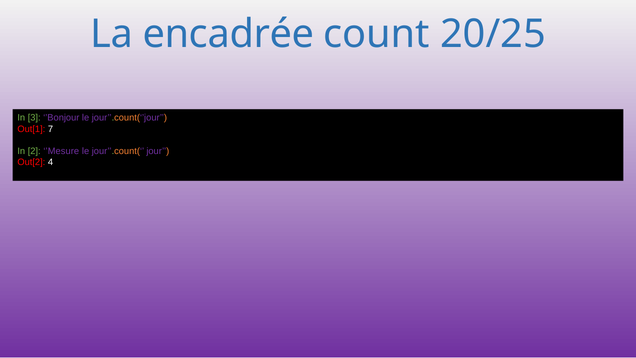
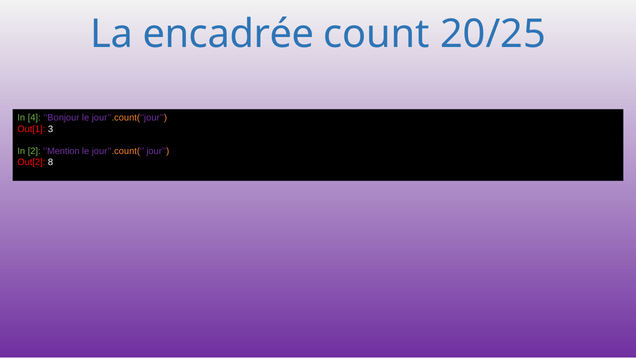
3: 3 -> 4
7: 7 -> 3
’Mesure: ’Mesure -> ’Mention
4: 4 -> 8
